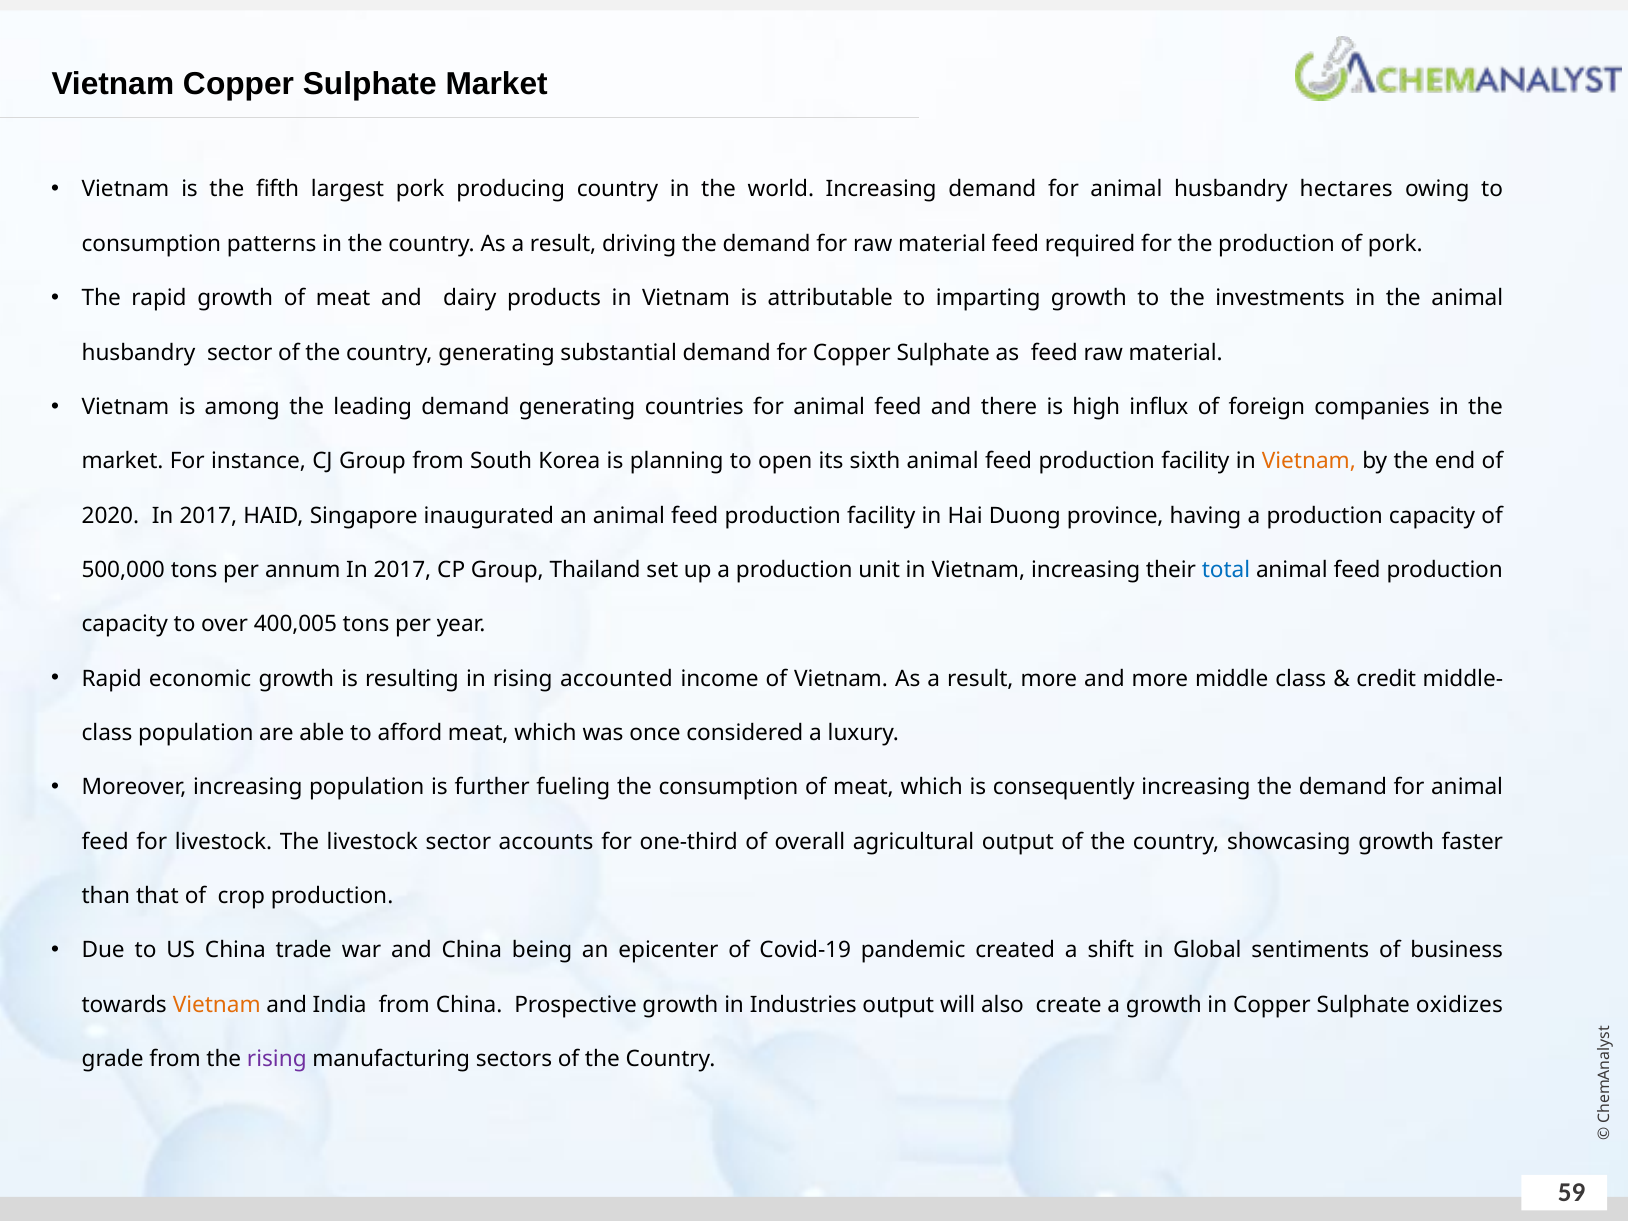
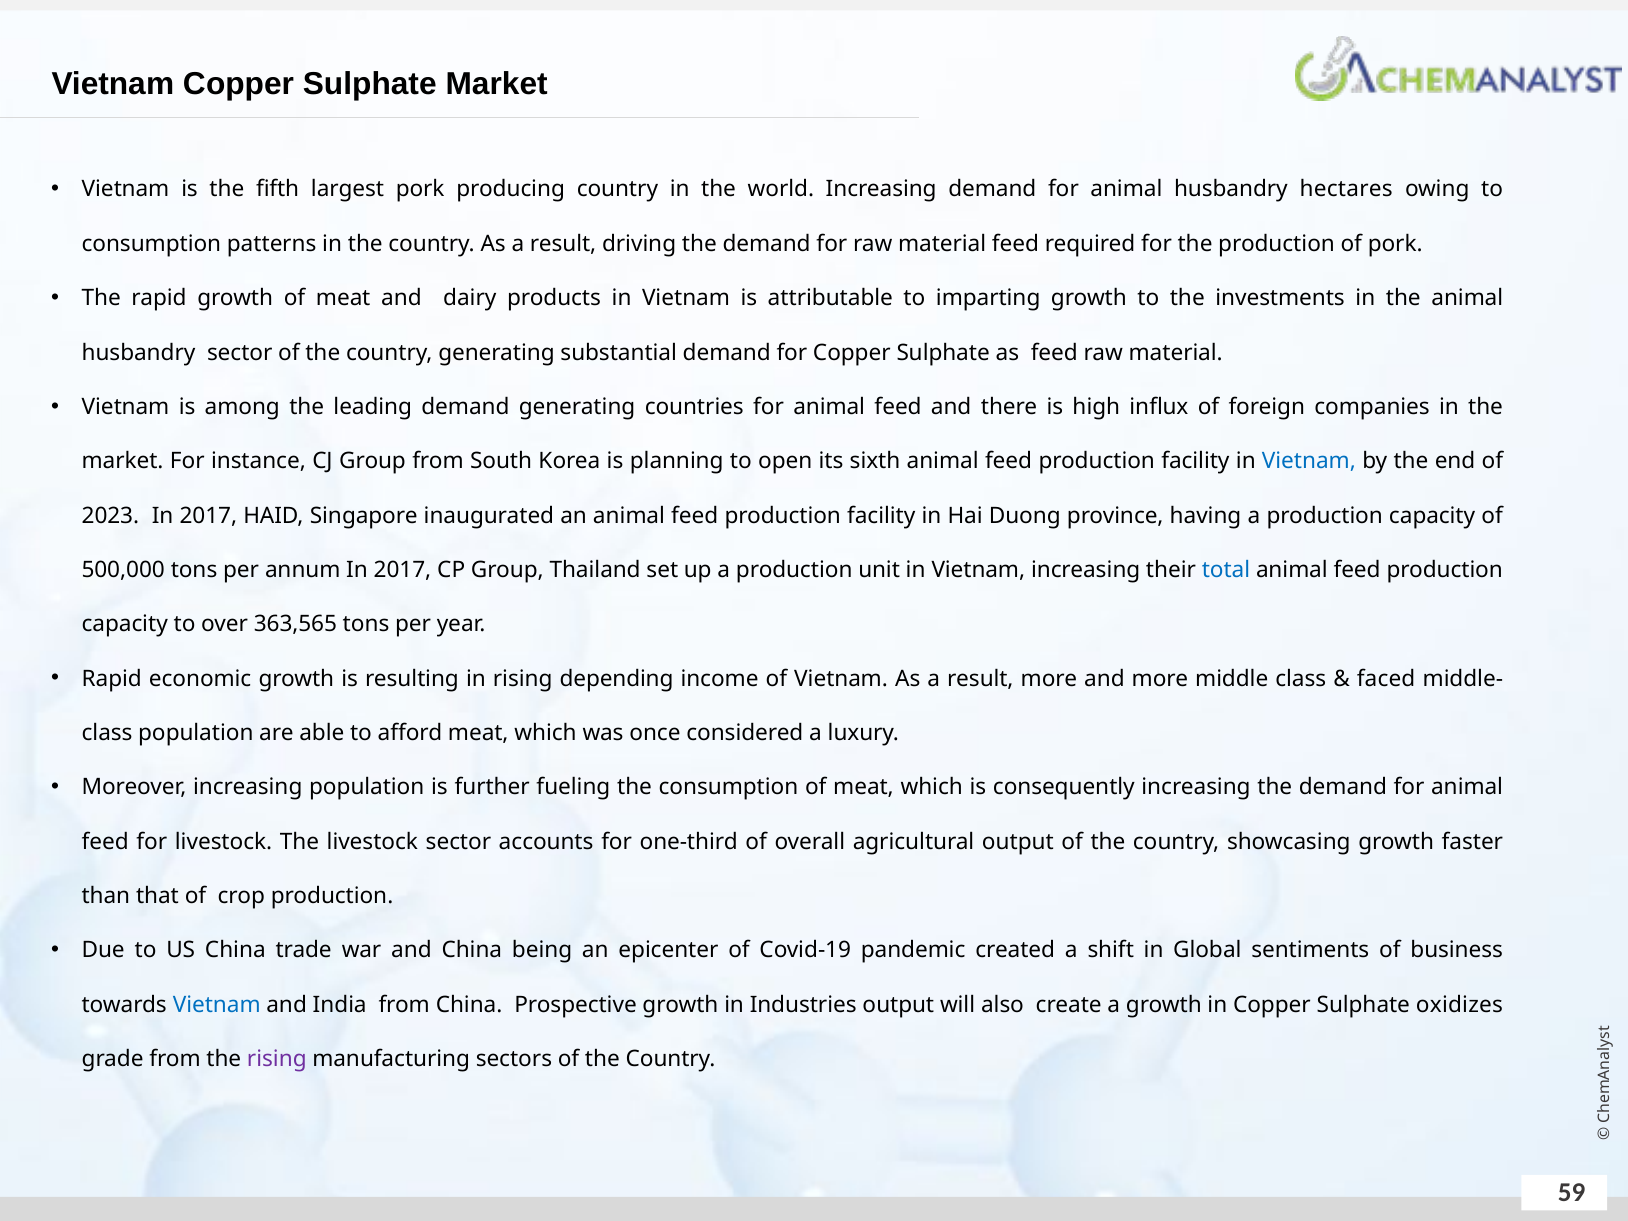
Vietnam at (1309, 461) colour: orange -> blue
2020: 2020 -> 2023
400,005: 400,005 -> 363,565
accounted: accounted -> depending
credit: credit -> faced
Vietnam at (217, 1005) colour: orange -> blue
